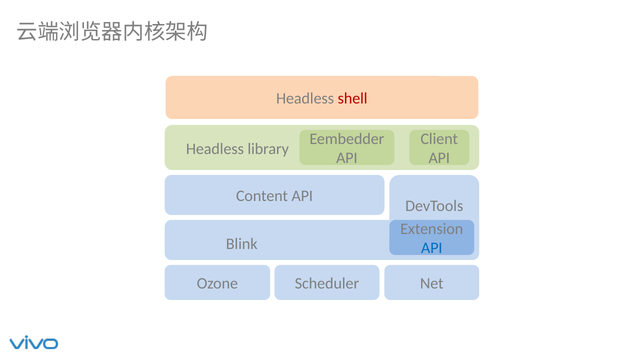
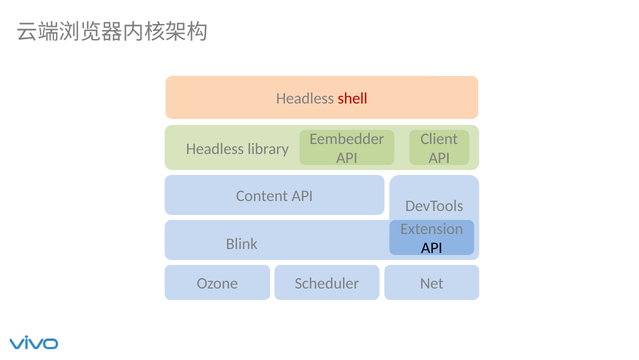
API at (432, 248) colour: blue -> black
